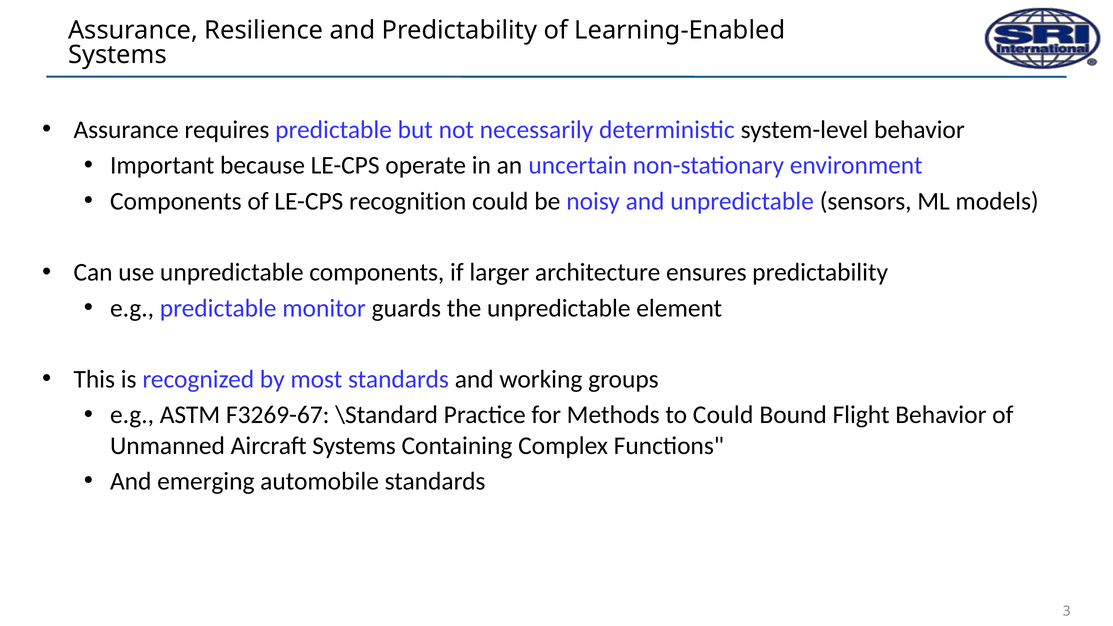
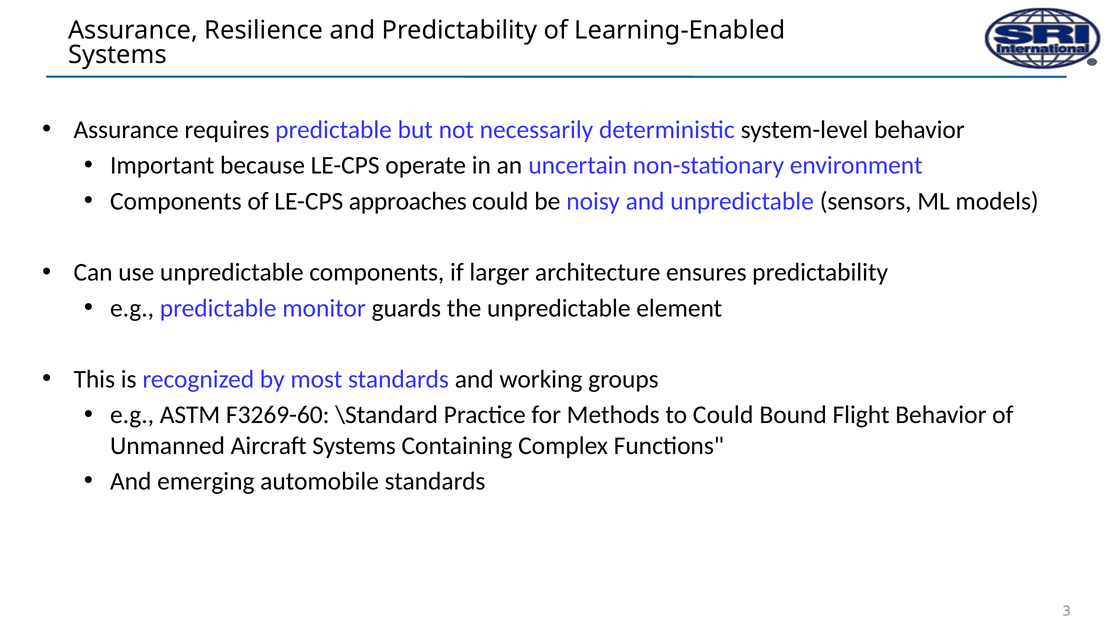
recognition: recognition -> approaches
F3269-67: F3269-67 -> F3269-60
